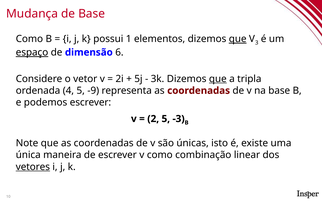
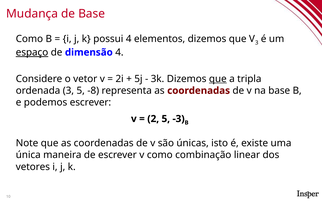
possui 1: 1 -> 4
que at (238, 39) underline: present -> none
dimensão 6: 6 -> 4
ordenada 4: 4 -> 3
-9: -9 -> -8
vetores underline: present -> none
